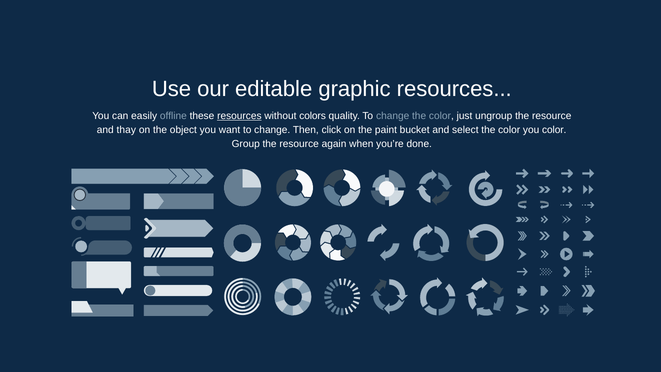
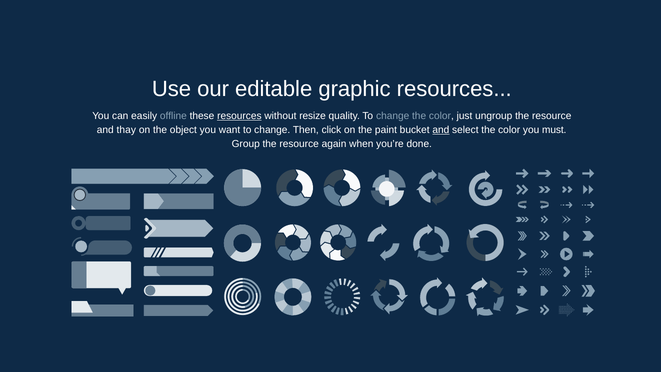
colors: colors -> resize
and at (441, 130) underline: none -> present
you color: color -> must
